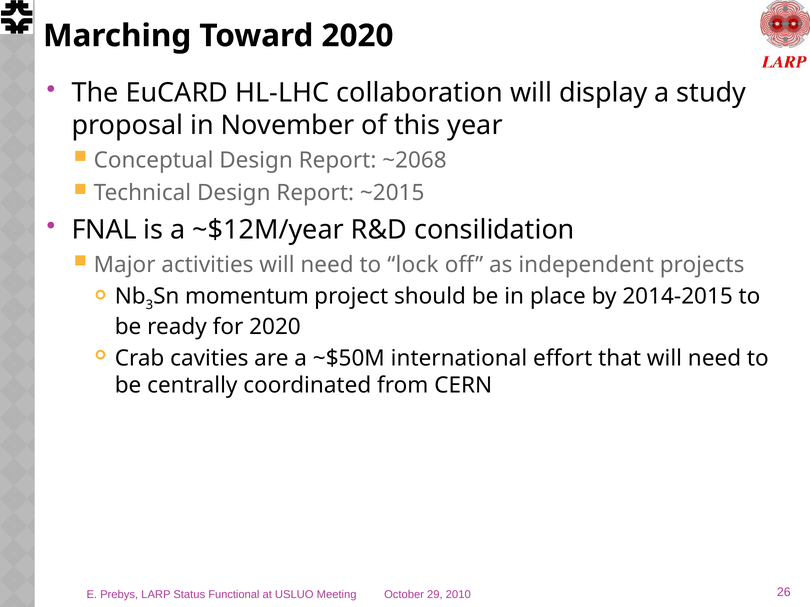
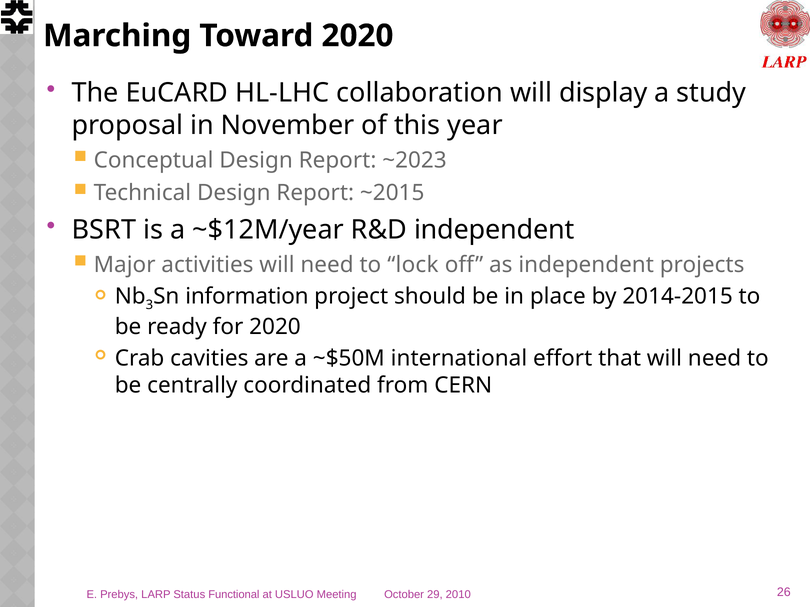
~2068: ~2068 -> ~2023
FNAL: FNAL -> BSRT
R&D consilidation: consilidation -> independent
momentum: momentum -> information
